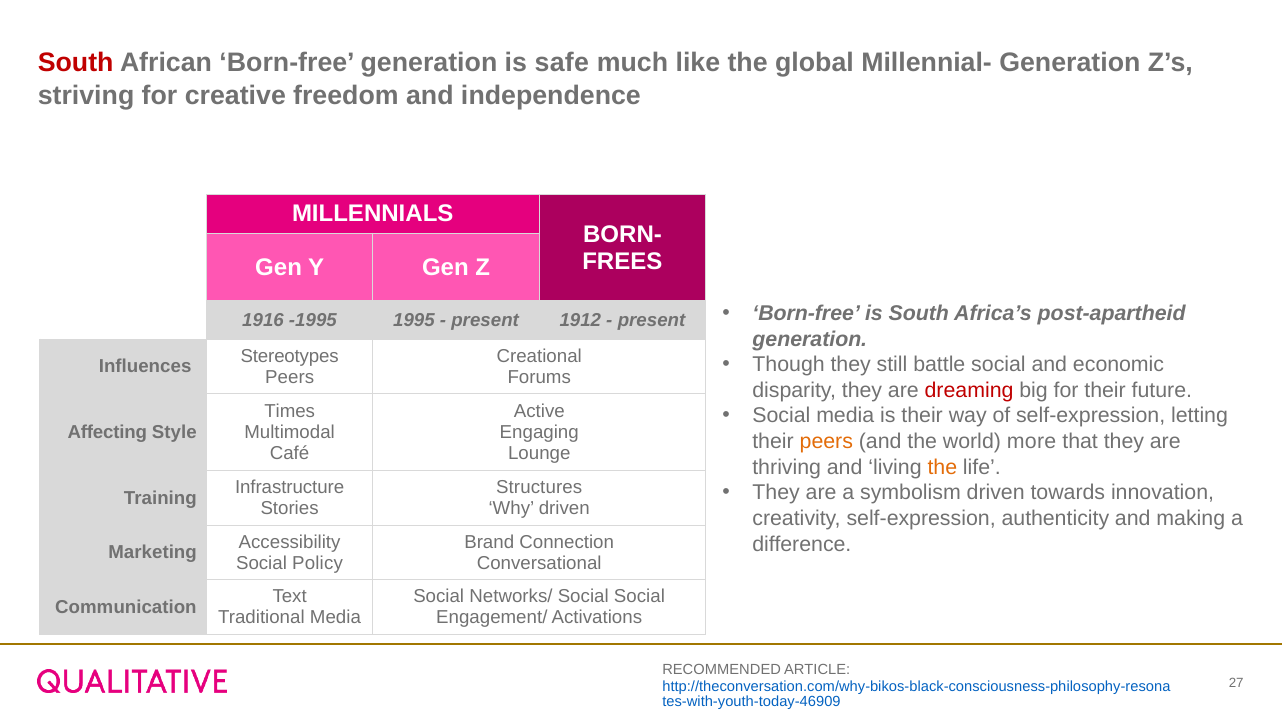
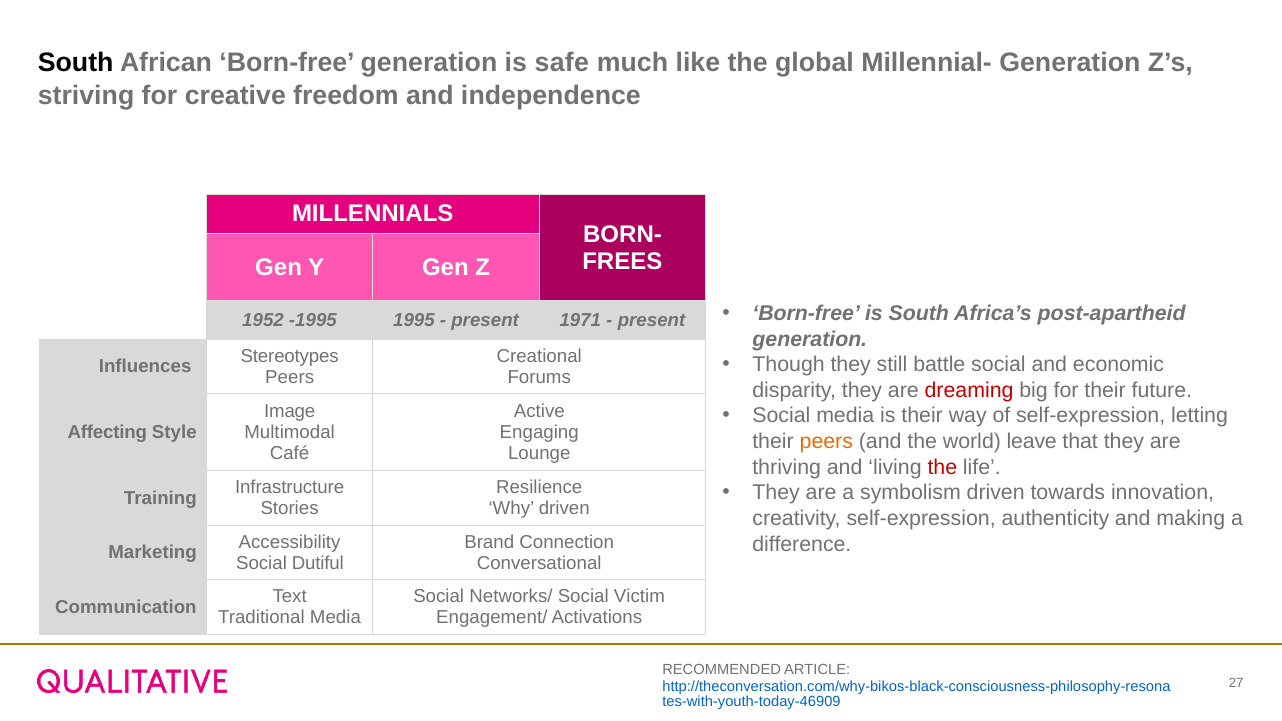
South at (76, 63) colour: red -> black
1916: 1916 -> 1952
1912: 1912 -> 1971
Times: Times -> Image
more: more -> leave
the at (942, 467) colour: orange -> red
Structures: Structures -> Resilience
Policy: Policy -> Dutiful
Social Social: Social -> Victim
